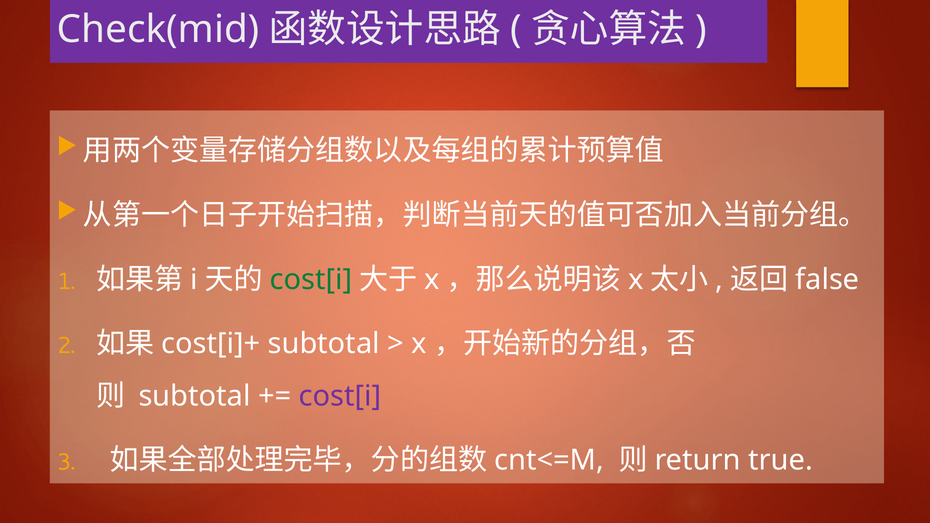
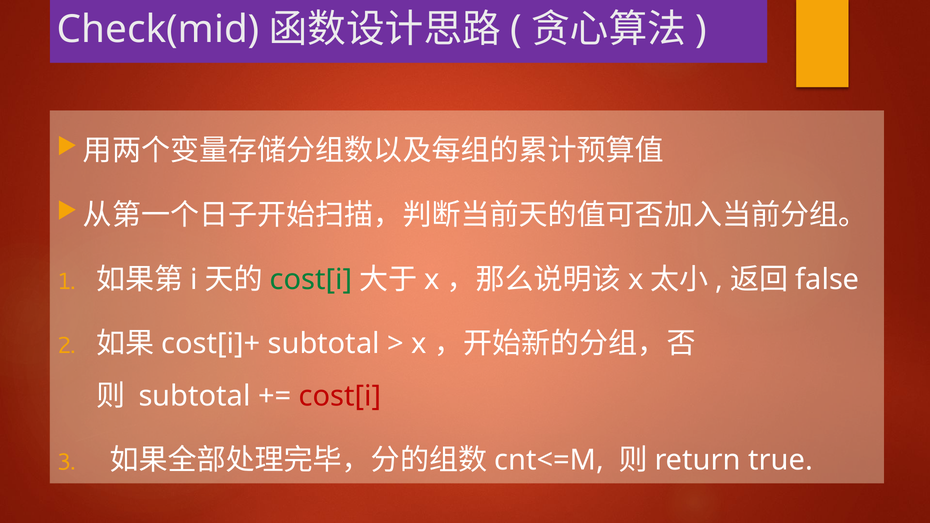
cost[i at (340, 396) colour: purple -> red
